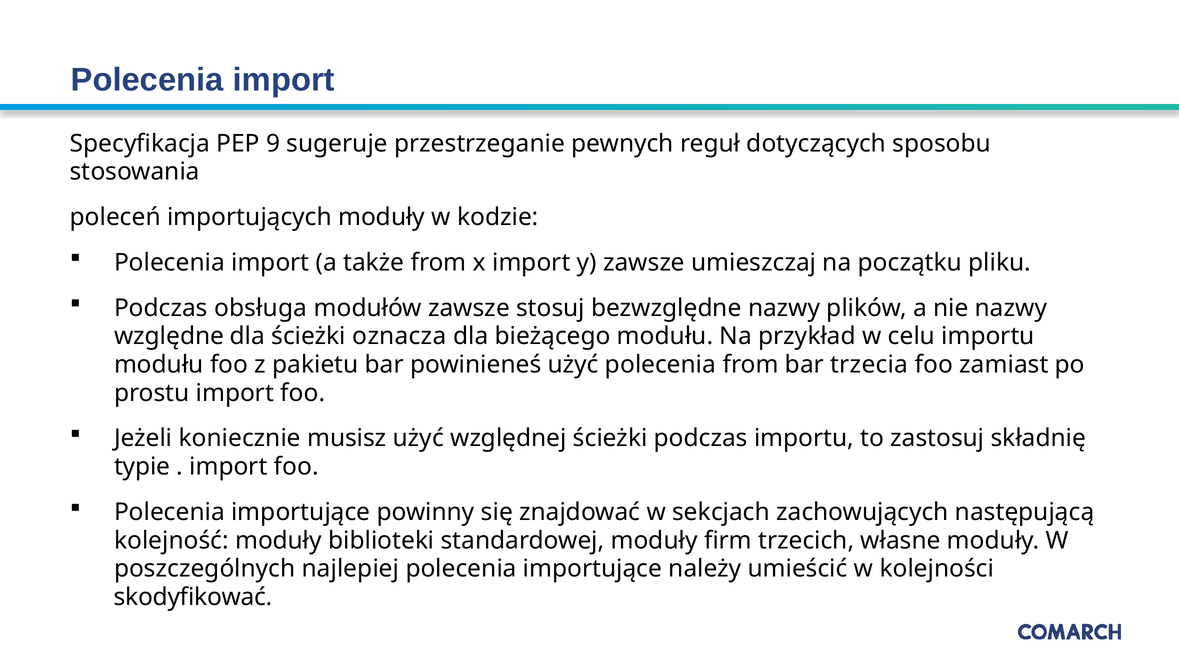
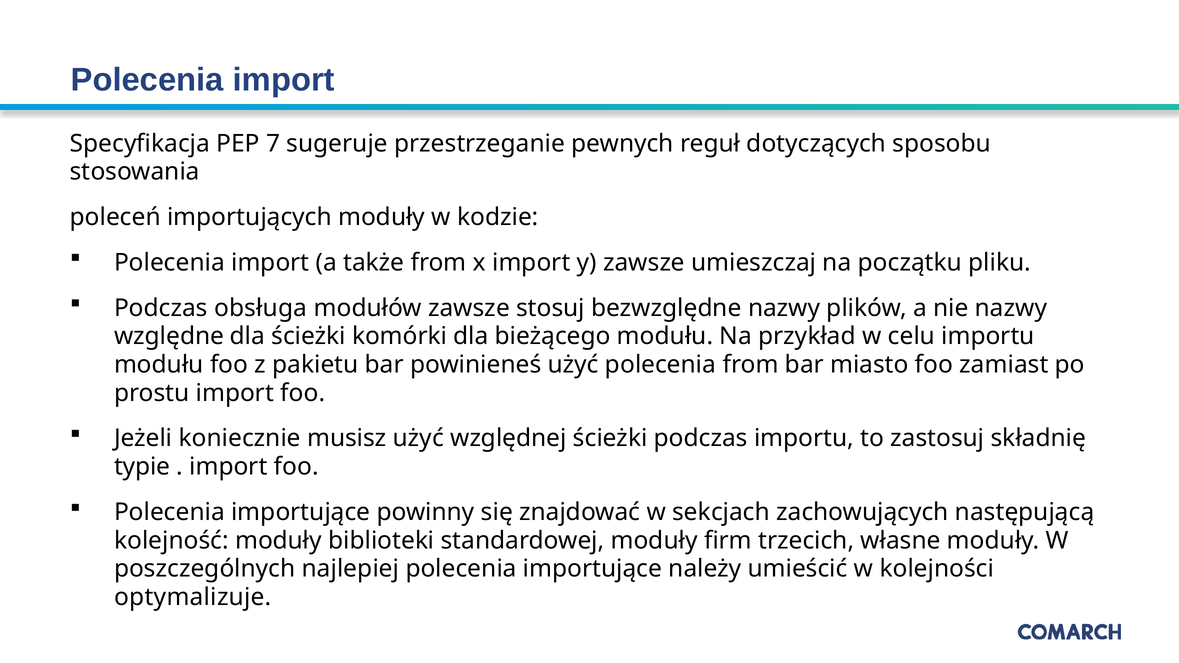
9: 9 -> 7
oznacza: oznacza -> komórki
trzecia: trzecia -> miasto
skodyfikować: skodyfikować -> optymalizuje
